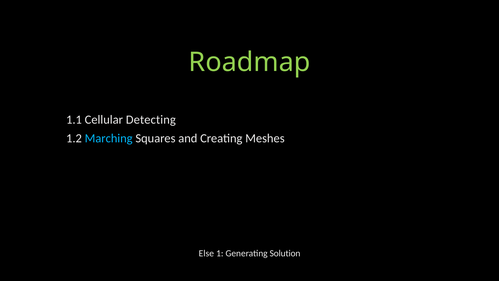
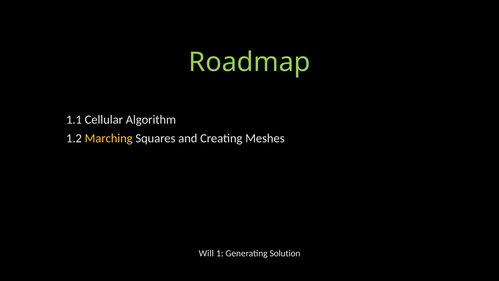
Detecting: Detecting -> Algorithm
Marching colour: light blue -> yellow
Else: Else -> Will
